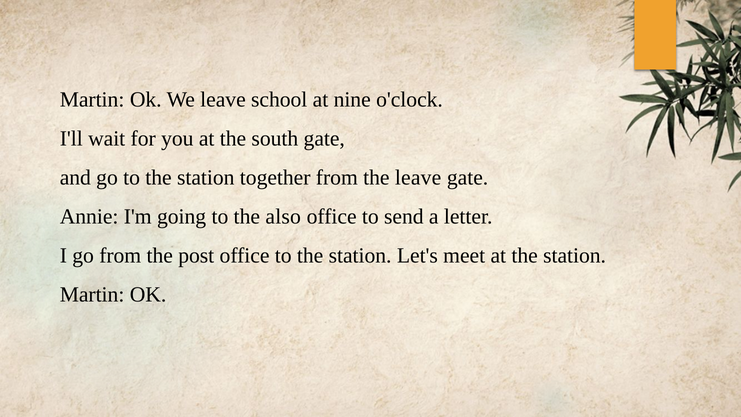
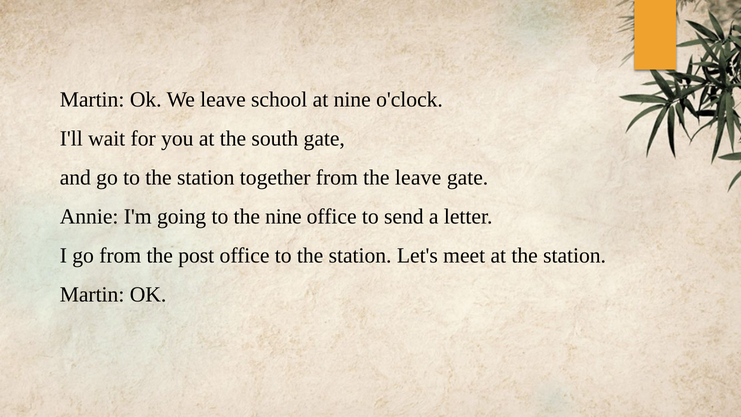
the also: also -> nine
